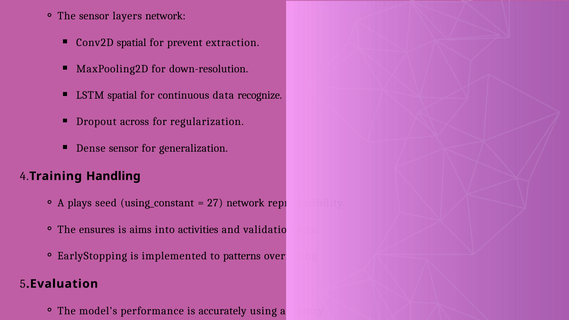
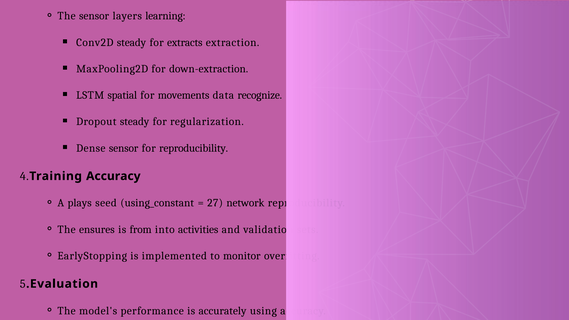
layers network: network -> learning
Conv2D spatial: spatial -> steady
prevent: prevent -> extracts
down-resolution: down-resolution -> down-extraction
continuous: continuous -> movements
Dropout across: across -> steady
for generalization: generalization -> reproducibility
Training Handling: Handling -> Accuracy
aims: aims -> from
patterns: patterns -> monitor
